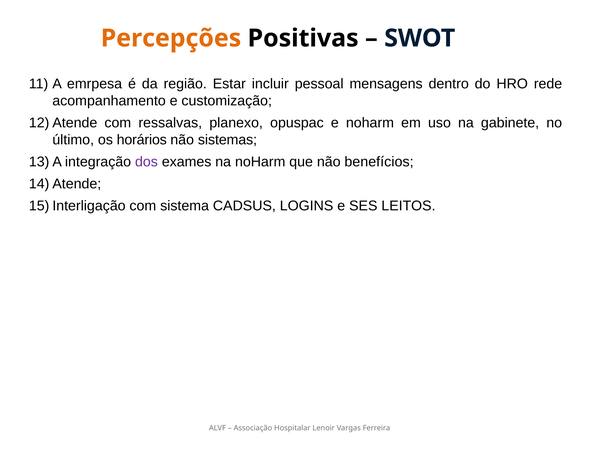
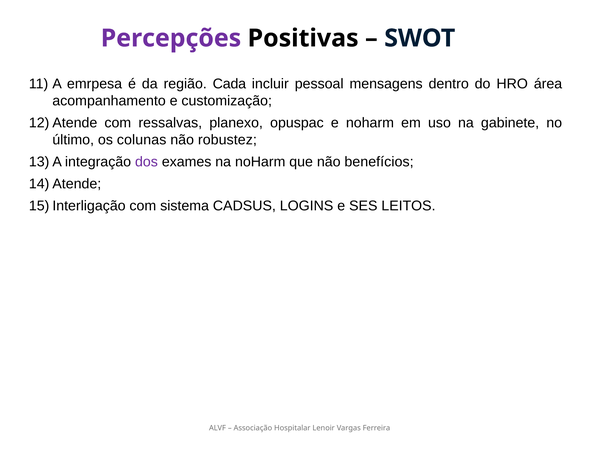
Percepções colour: orange -> purple
Estar: Estar -> Cada
rede: rede -> área
horários: horários -> colunas
sistemas: sistemas -> robustez
